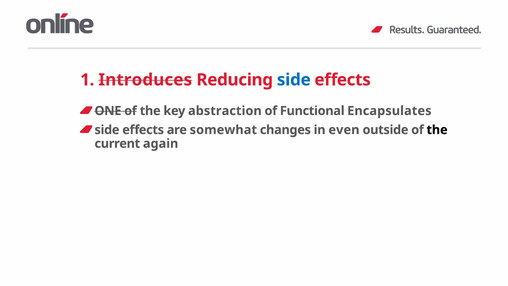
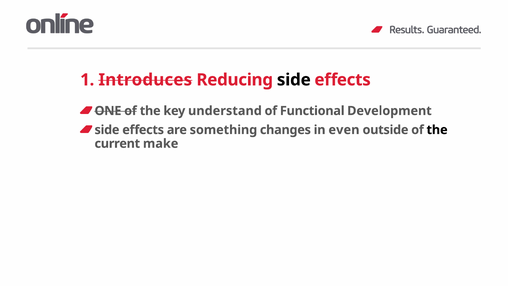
side at (294, 80) colour: blue -> black
abstraction: abstraction -> understand
Encapsulates: Encapsulates -> Development
somewhat: somewhat -> something
again: again -> make
